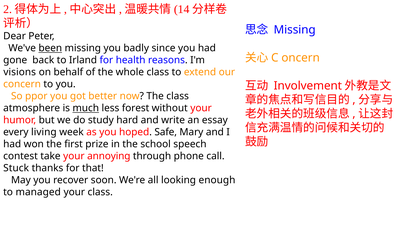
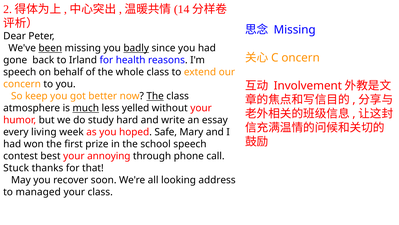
badly underline: none -> present
visions at (20, 72): visions -> speech
ppor: ppor -> keep
The at (155, 96) underline: none -> present
forest: forest -> yelled
take: take -> best
enough: enough -> address
